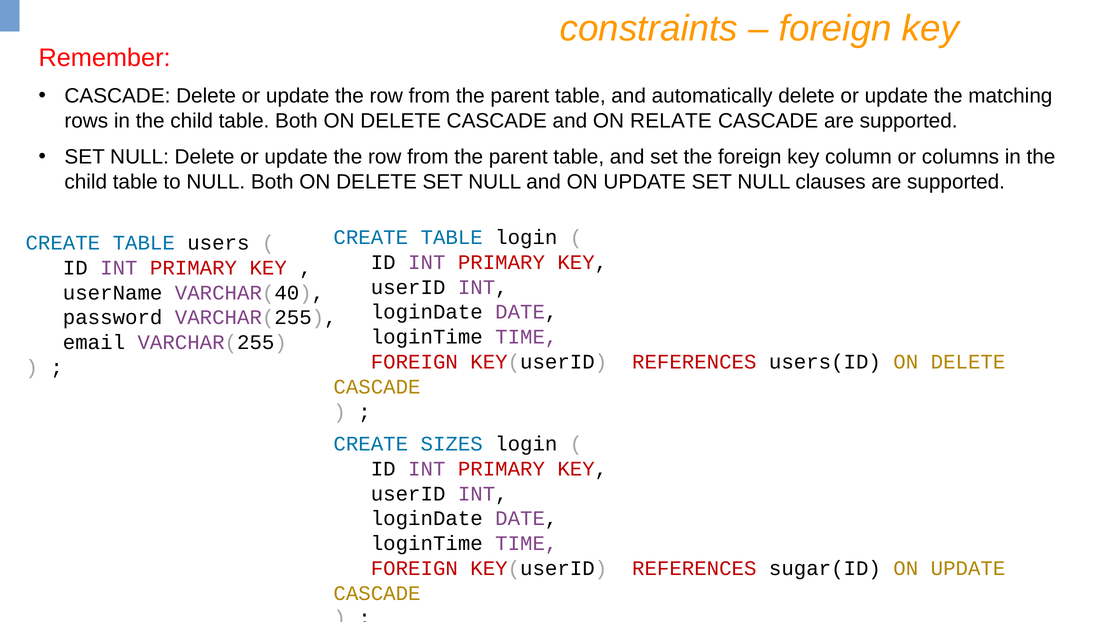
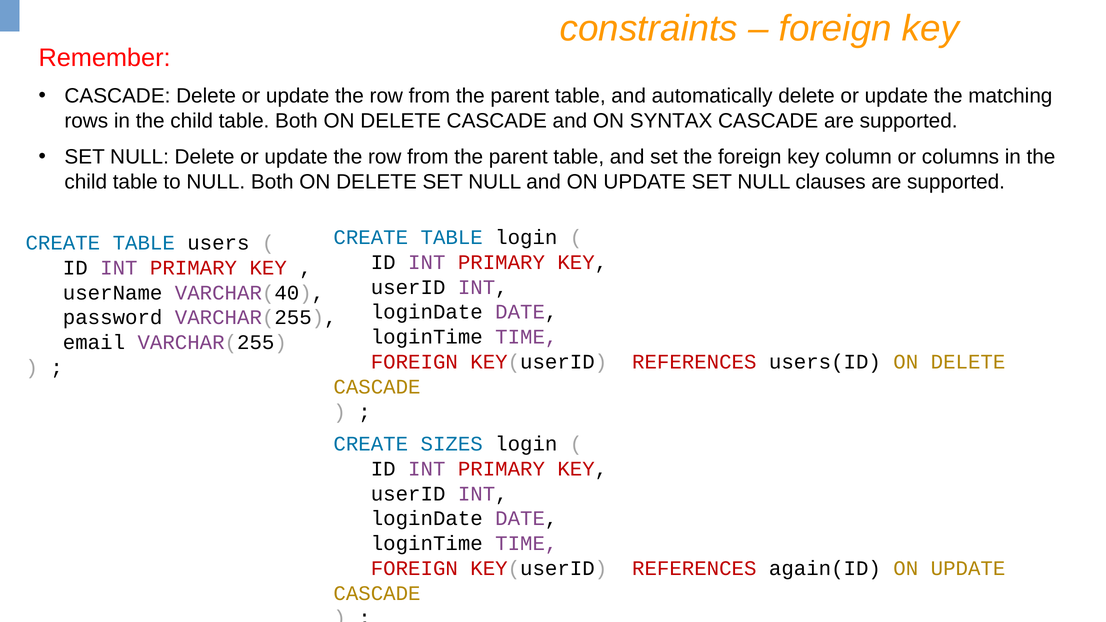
RELATE: RELATE -> SYNTAX
sugar(ID: sugar(ID -> again(ID
